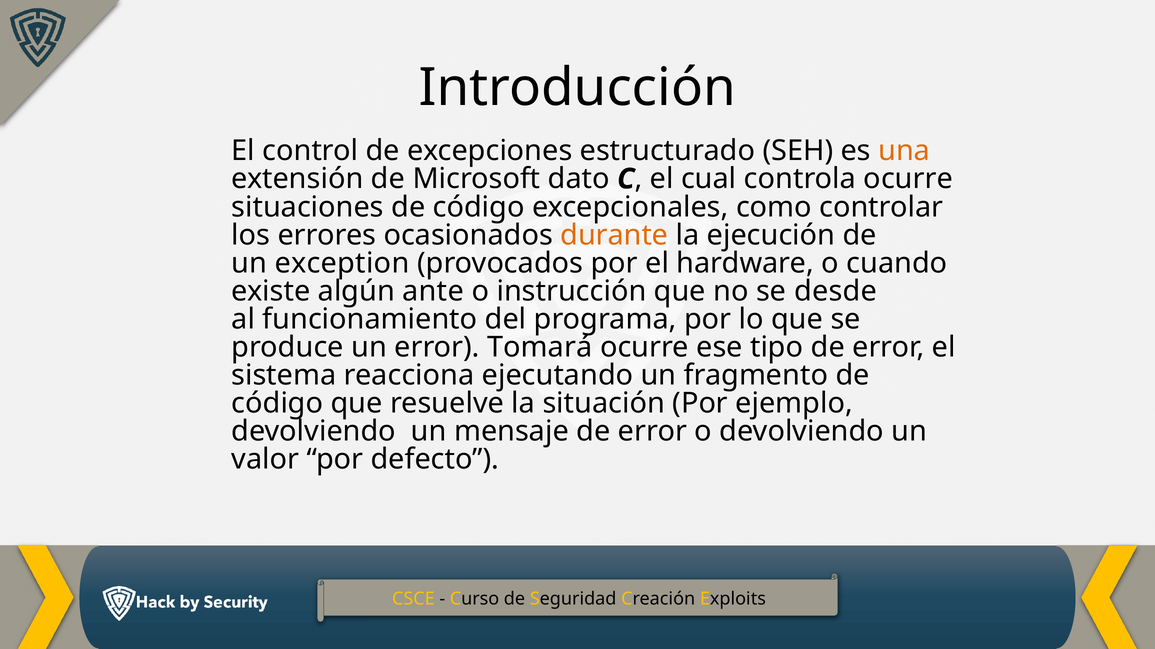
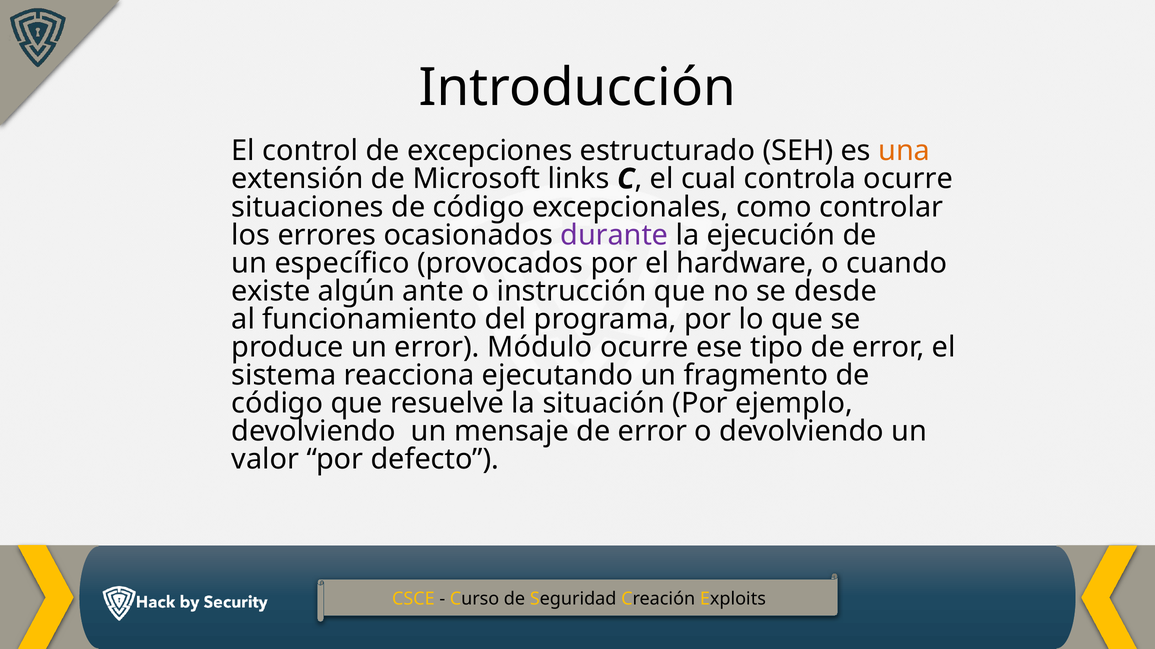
dato: dato -> links
durante colour: orange -> purple
exception: exception -> específico
Tomará: Tomará -> Módulo
